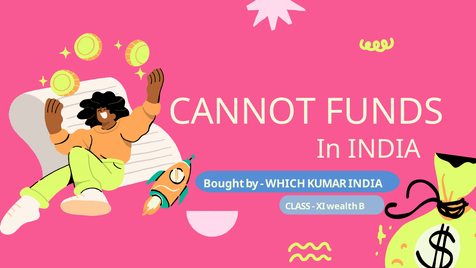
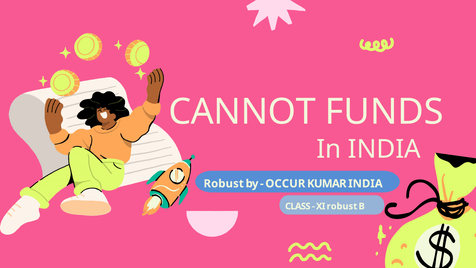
Bought at (224, 183): Bought -> Robust
WHICH: WHICH -> OCCUR
XI wealth: wealth -> robust
